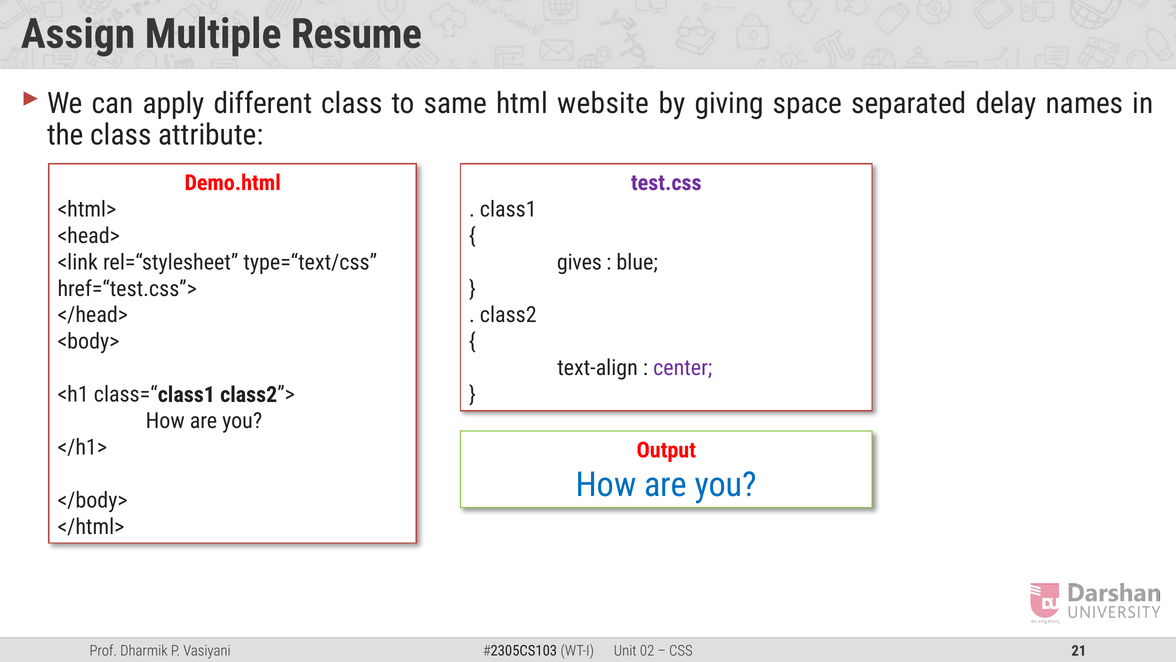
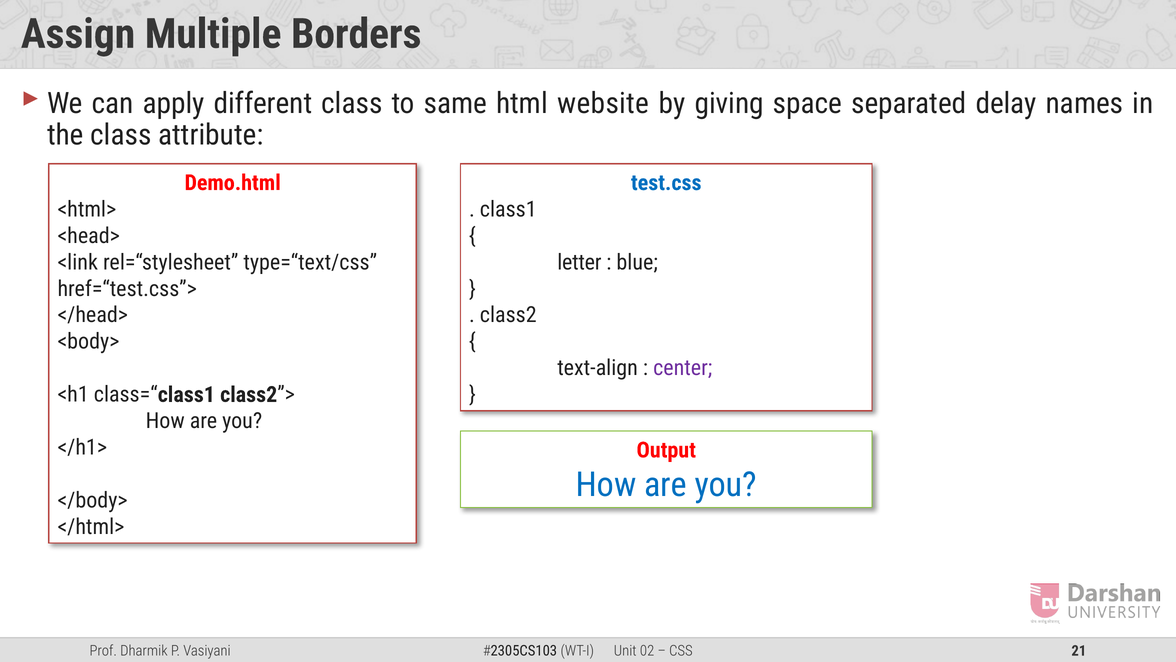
Resume: Resume -> Borders
test.css colour: purple -> blue
gives: gives -> letter
